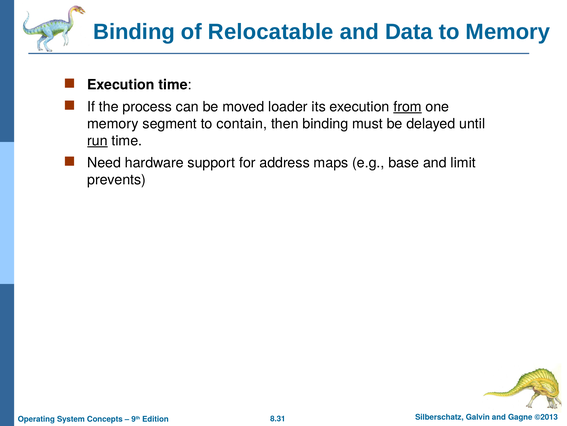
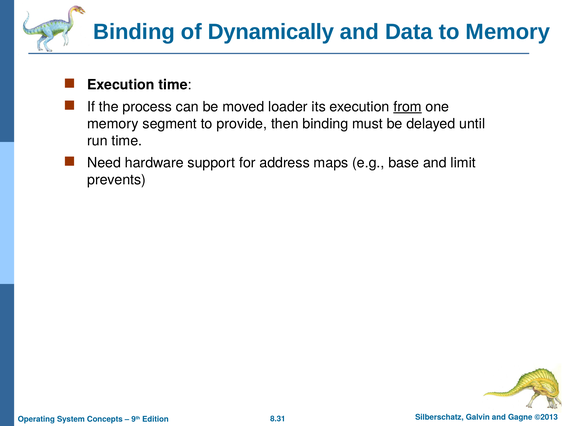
Relocatable: Relocatable -> Dynamically
contain: contain -> provide
run underline: present -> none
